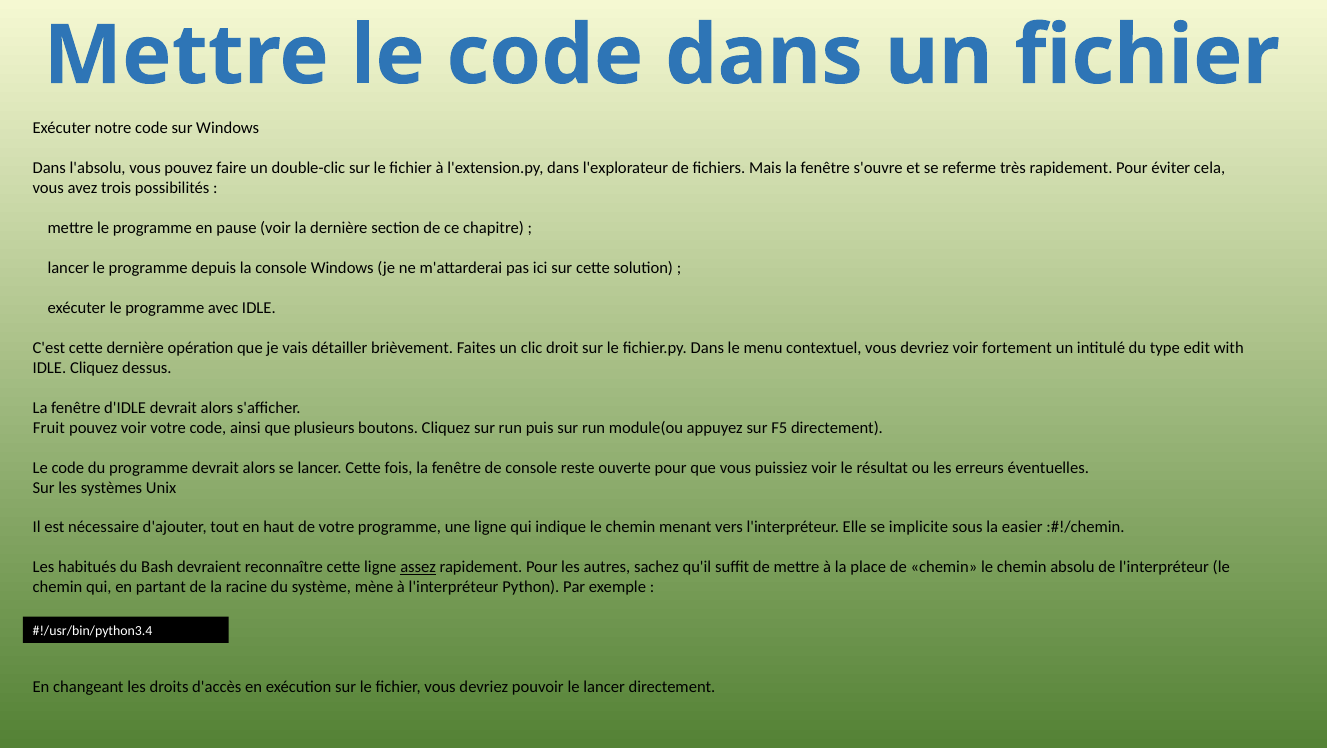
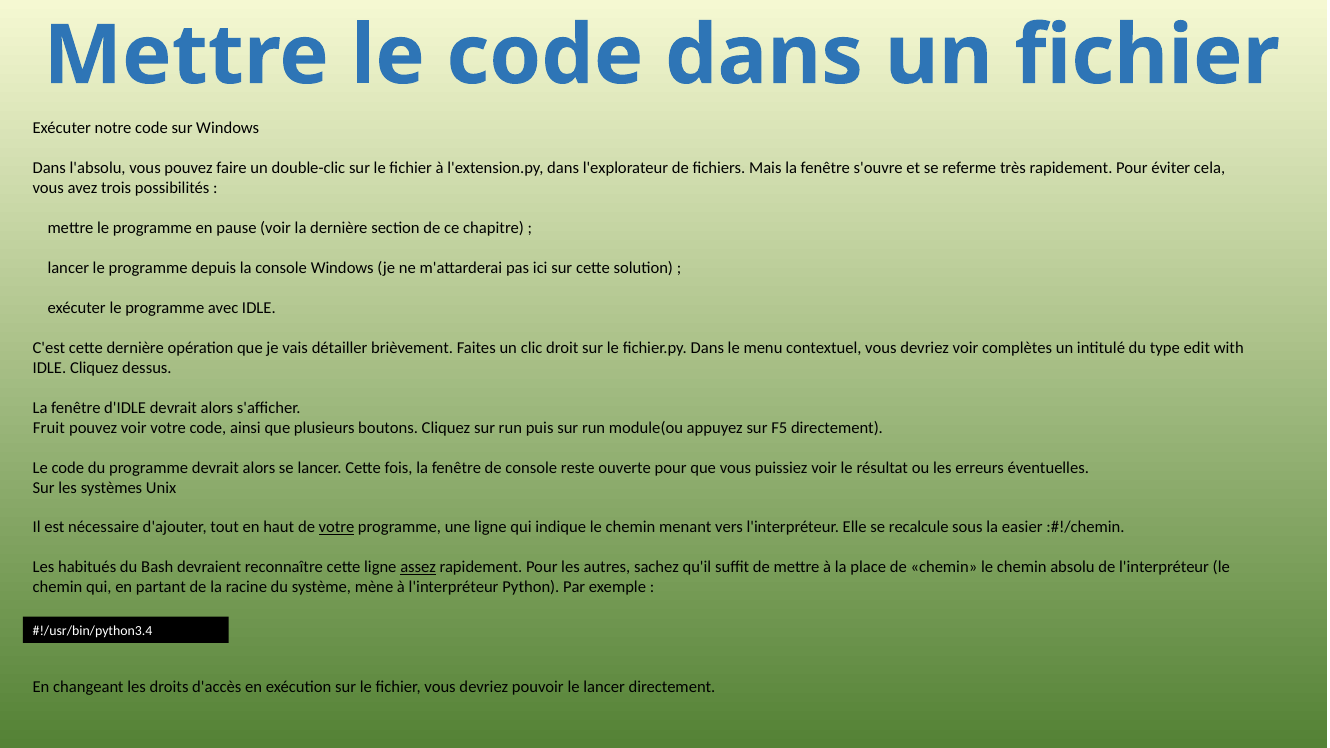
fortement: fortement -> complètes
votre at (337, 528) underline: none -> present
implicite: implicite -> recalcule
